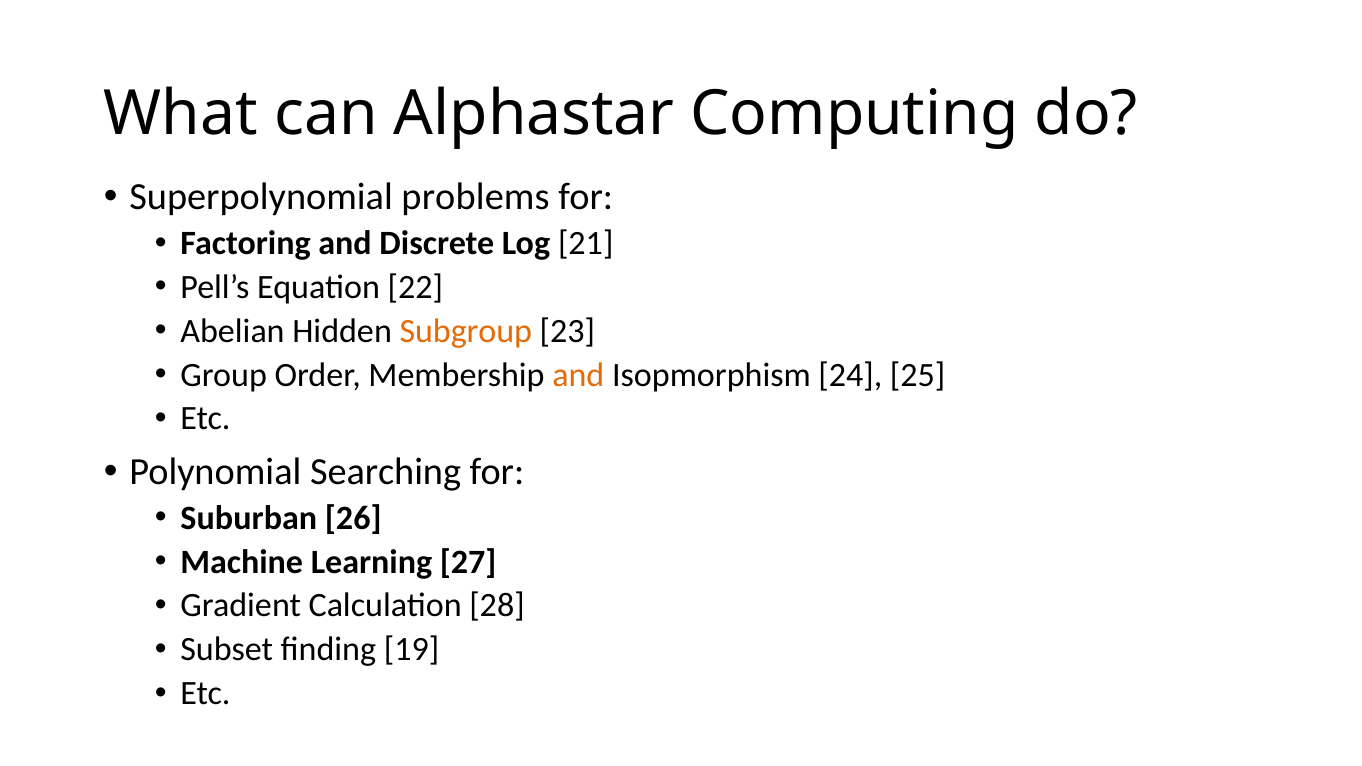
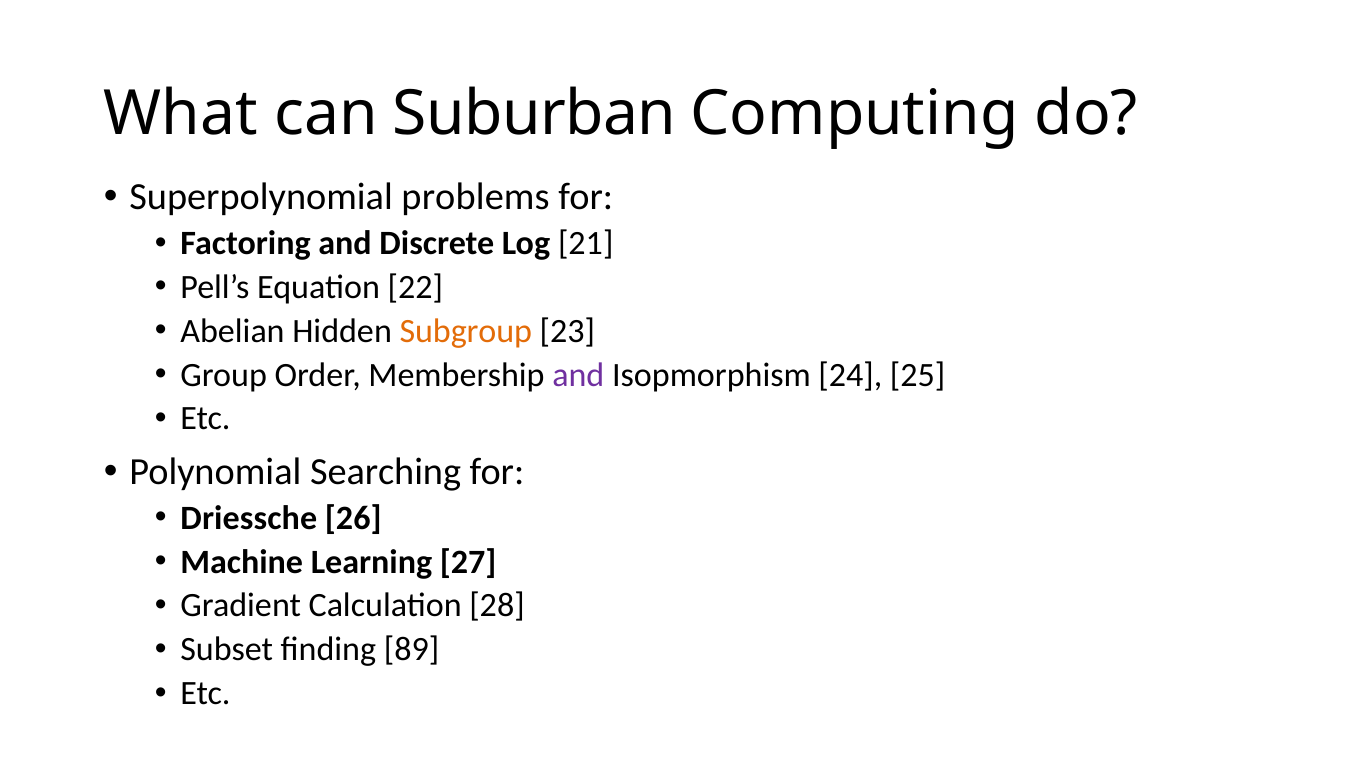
Alphastar: Alphastar -> Suburban
and at (578, 375) colour: orange -> purple
Suburban: Suburban -> Driessche
19: 19 -> 89
